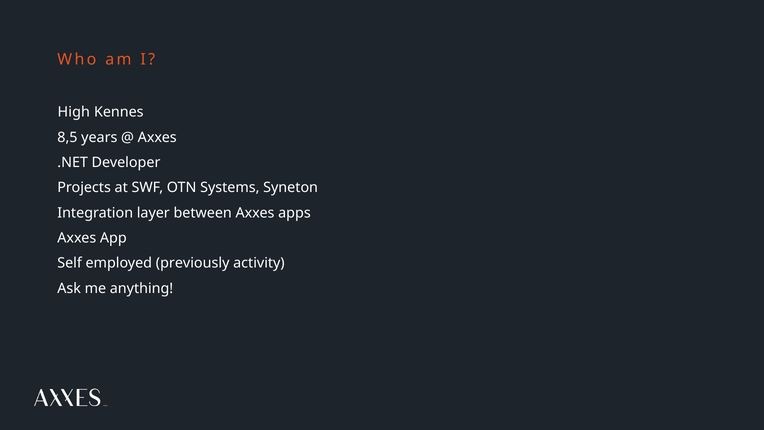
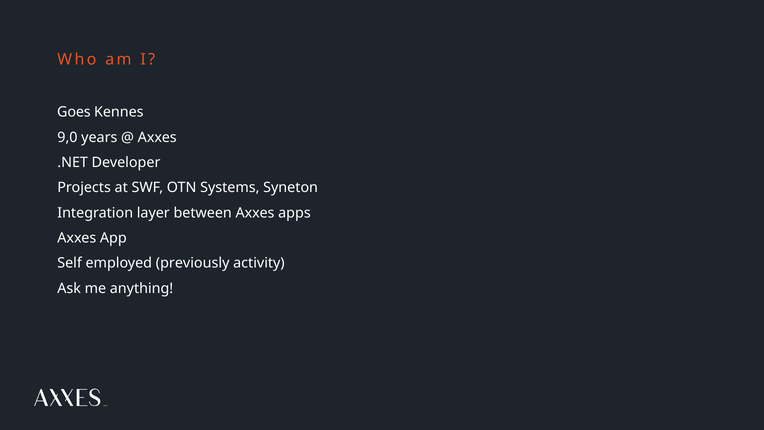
High: High -> Goes
8,5: 8,5 -> 9,0
